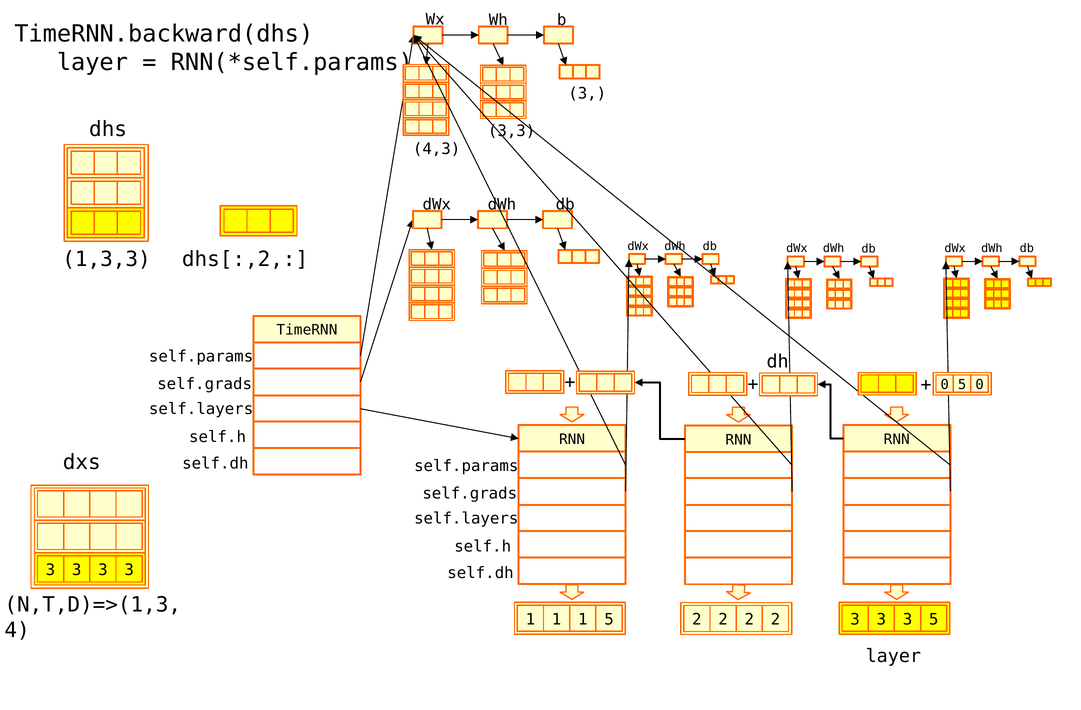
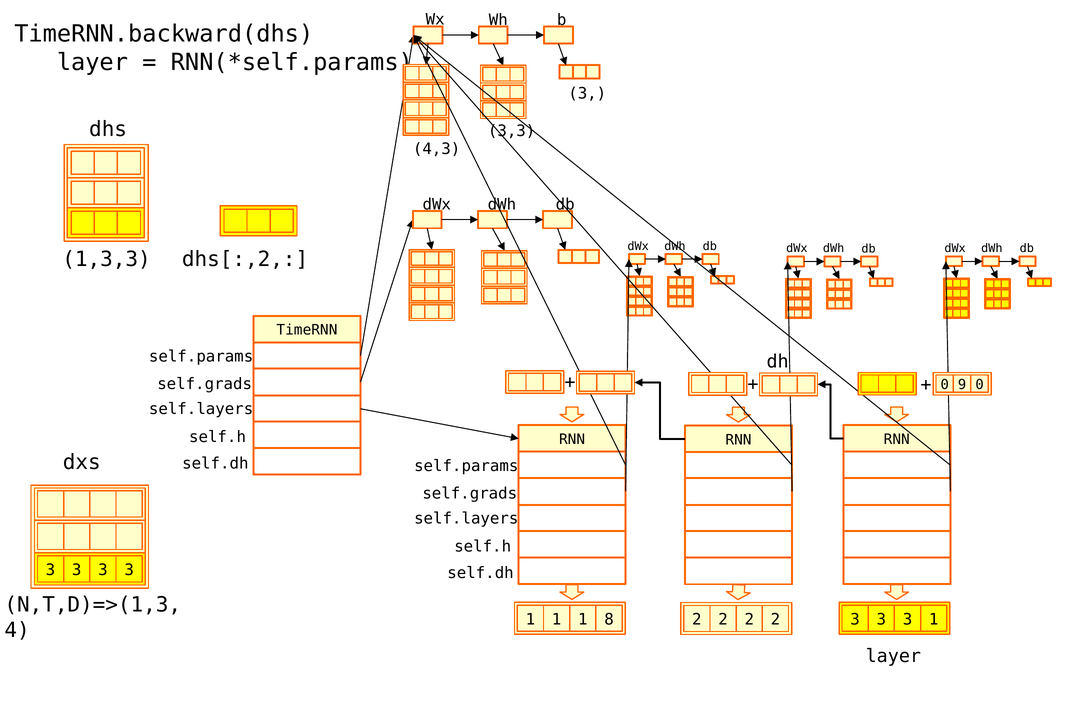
0 5: 5 -> 9
1 5: 5 -> 8
3 5: 5 -> 1
